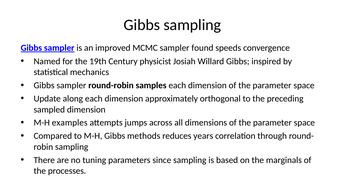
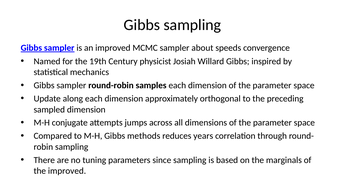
found: found -> about
examples: examples -> conjugate
the processes: processes -> improved
